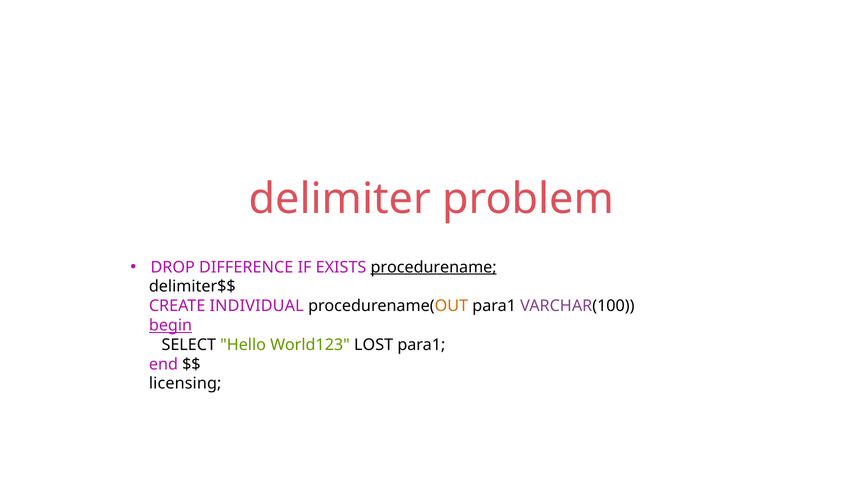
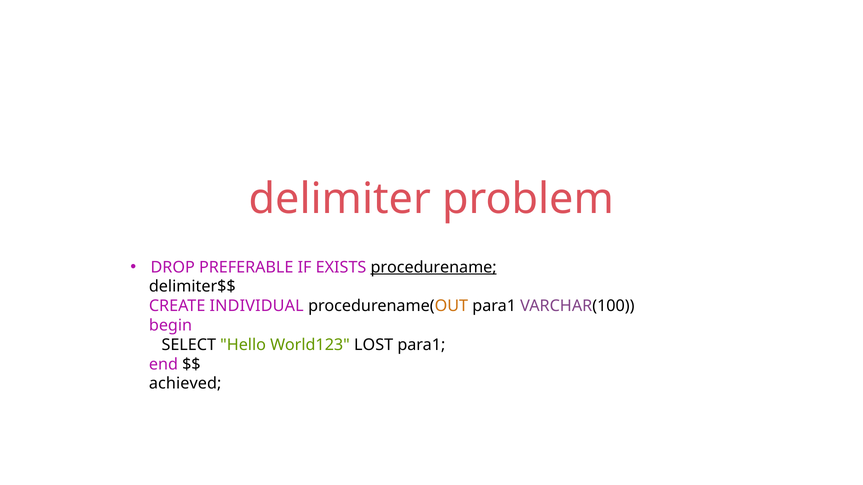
DIFFERENCE: DIFFERENCE -> PREFERABLE
begin underline: present -> none
licensing: licensing -> achieved
